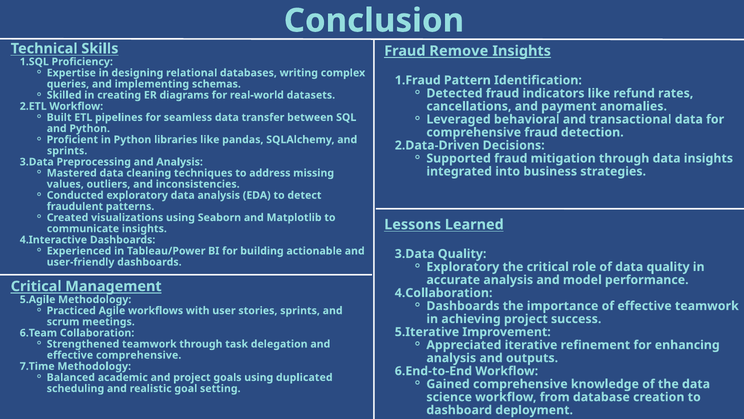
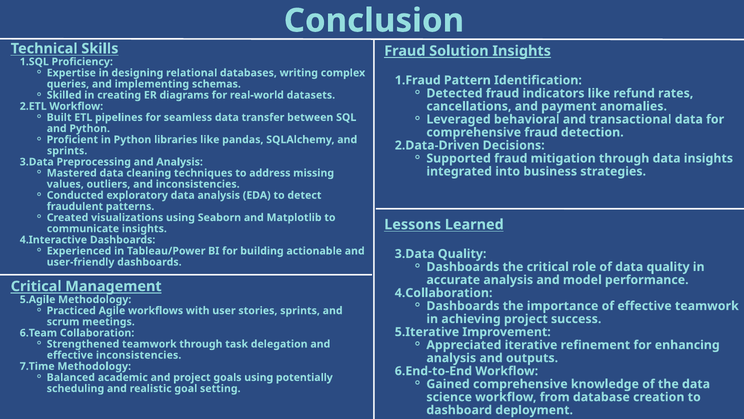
Remove: Remove -> Solution
Exploratory at (463, 267): Exploratory -> Dashboards
effective comprehensive: comprehensive -> inconsistencies
duplicated: duplicated -> potentially
